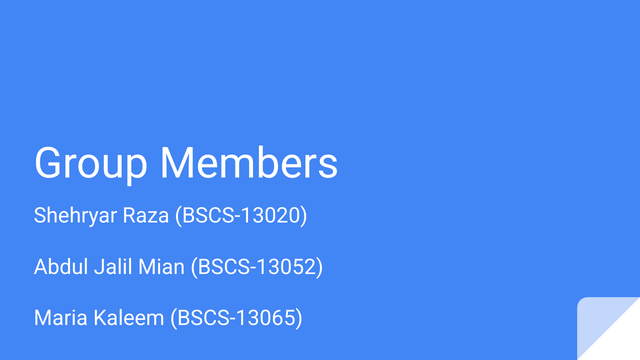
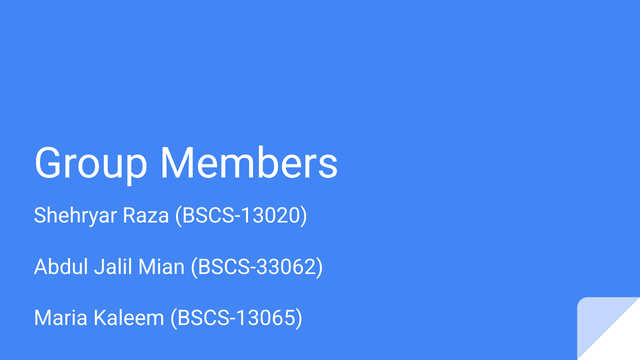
BSCS-13052: BSCS-13052 -> BSCS-33062
